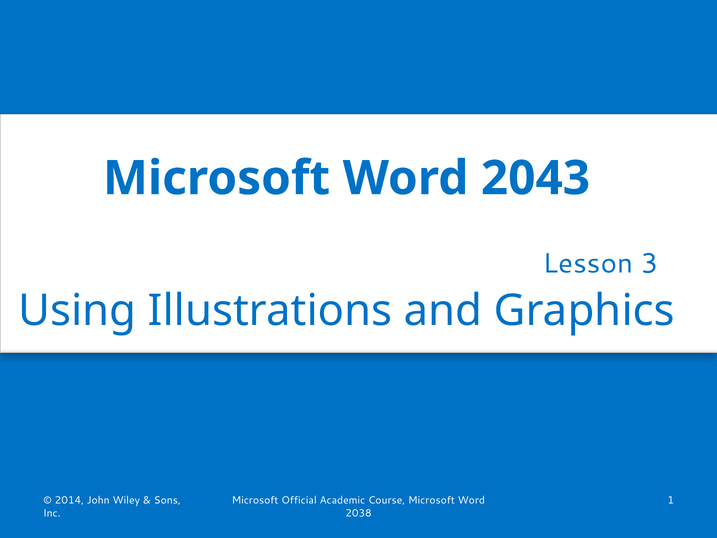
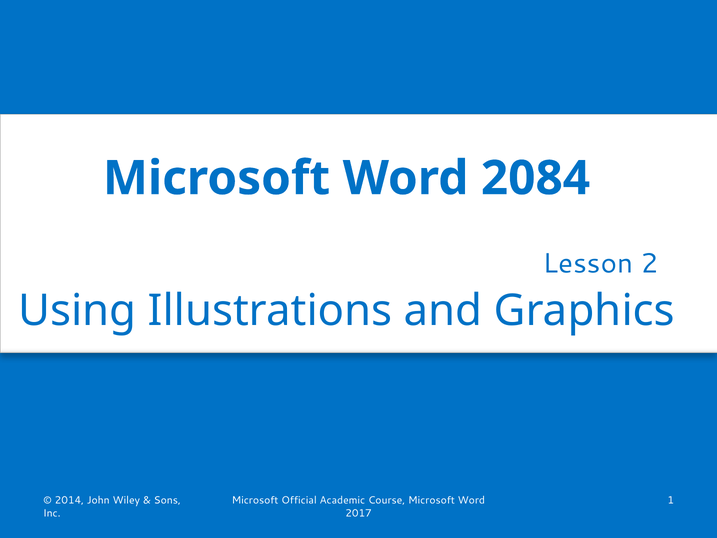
2043: 2043 -> 2084
3: 3 -> 2
2038: 2038 -> 2017
